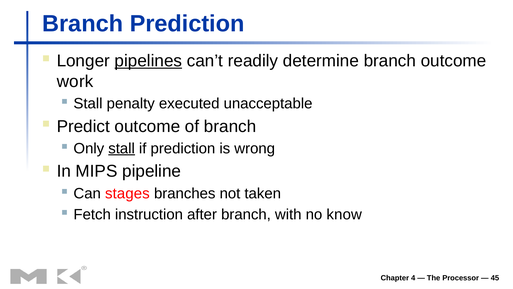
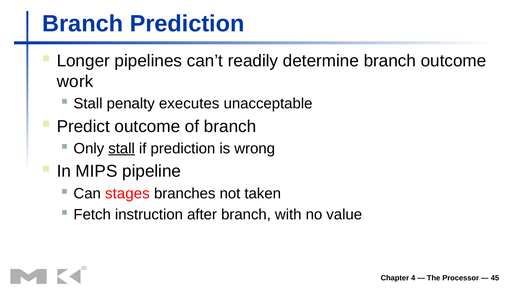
pipelines underline: present -> none
executed: executed -> executes
know: know -> value
